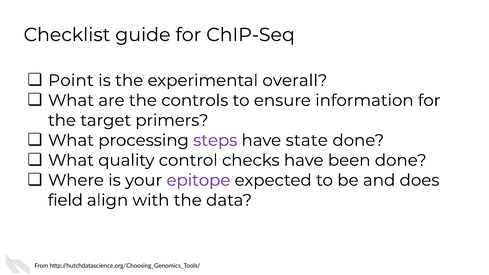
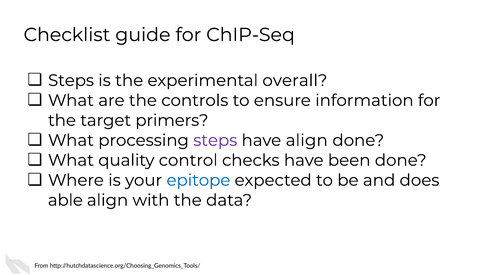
Point at (71, 80): Point -> Steps
have state: state -> align
epitope colour: purple -> blue
field: field -> able
